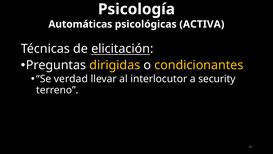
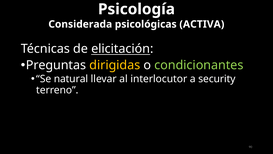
Automáticas: Automáticas -> Considerada
condicionantes colour: yellow -> light green
verdad: verdad -> natural
